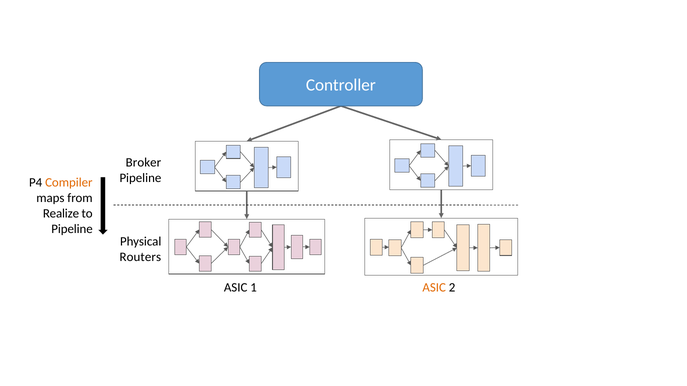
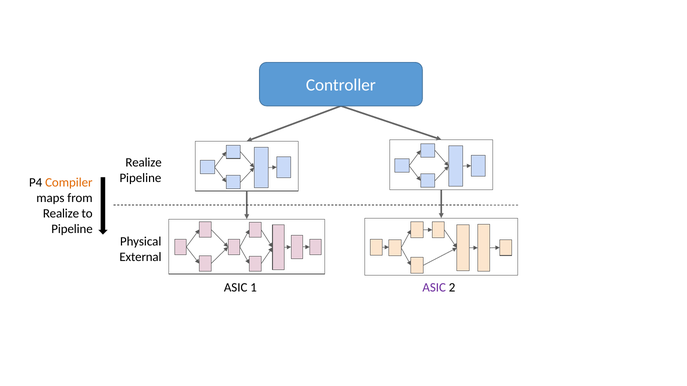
Broker at (143, 163): Broker -> Realize
Routers: Routers -> External
ASIC at (434, 288) colour: orange -> purple
